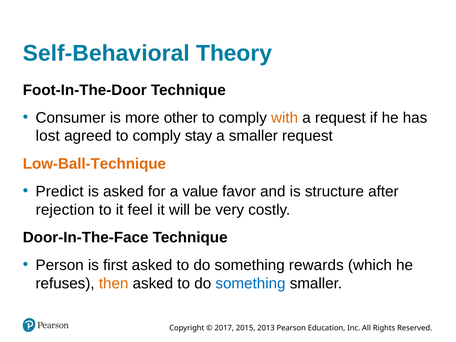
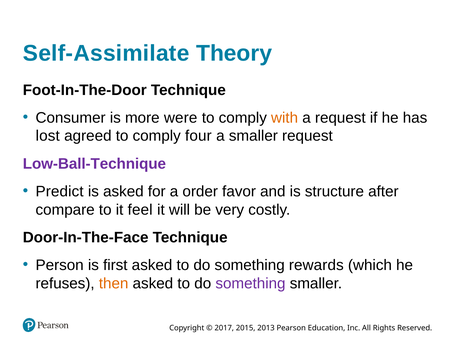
Self-Behavioral: Self-Behavioral -> Self-Assimilate
other: other -> were
stay: stay -> four
Low-Ball-Technique colour: orange -> purple
value: value -> order
rejection: rejection -> compare
something at (250, 283) colour: blue -> purple
